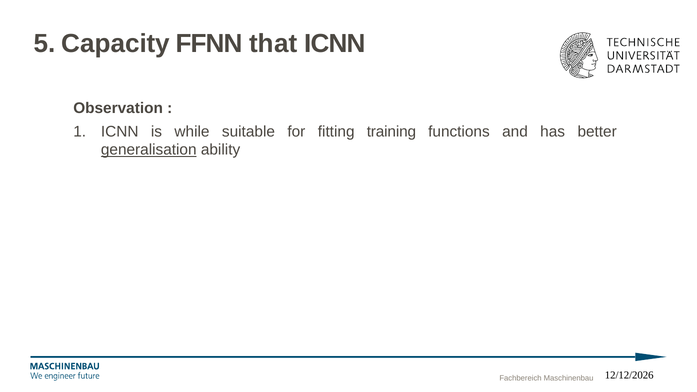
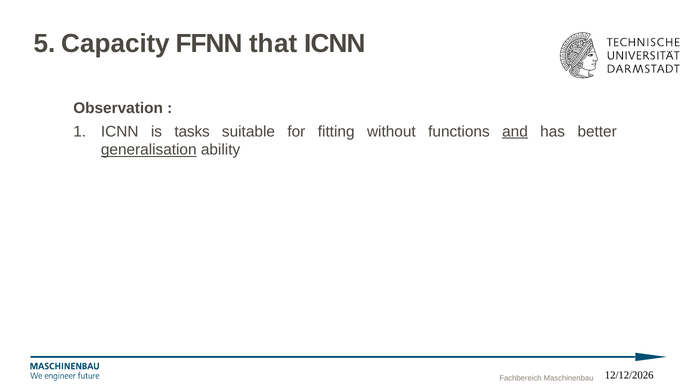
while: while -> tasks
training: training -> without
and underline: none -> present
